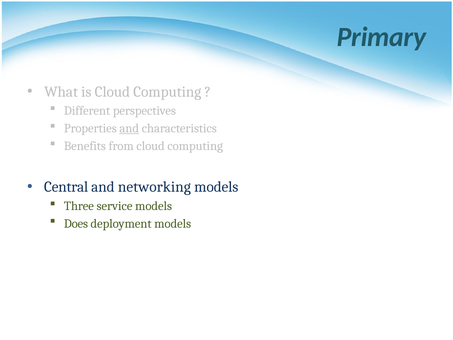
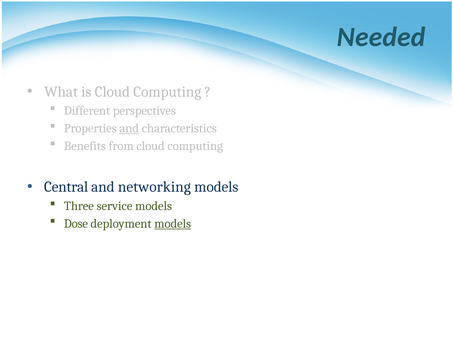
Primary: Primary -> Needed
Does: Does -> Dose
models at (173, 223) underline: none -> present
